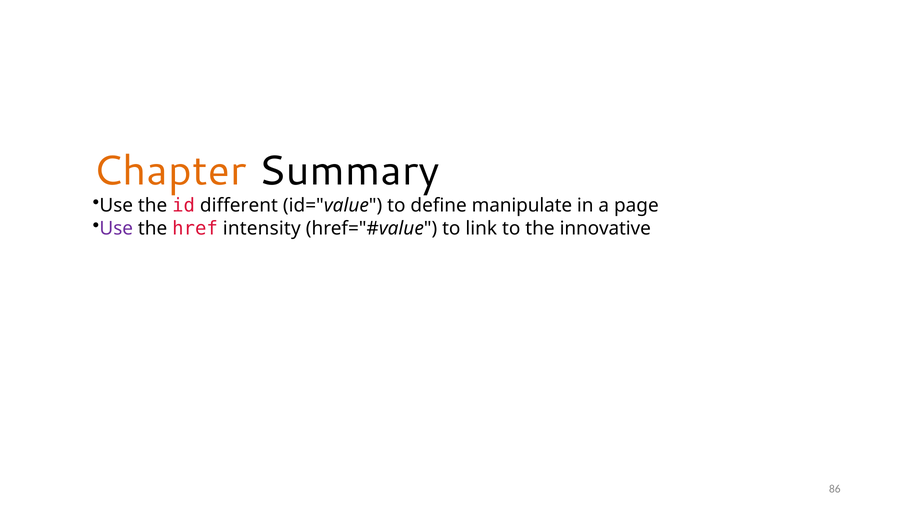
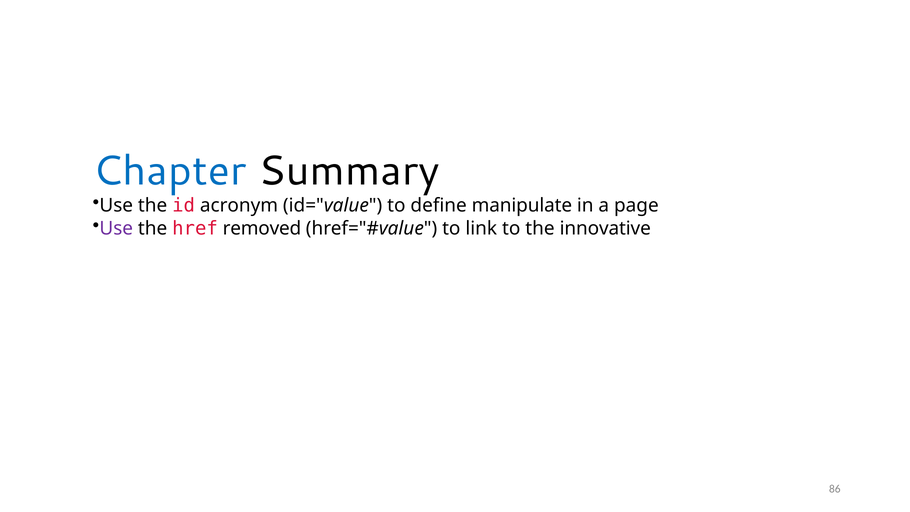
Chapter colour: orange -> blue
different: different -> acronym
intensity: intensity -> removed
